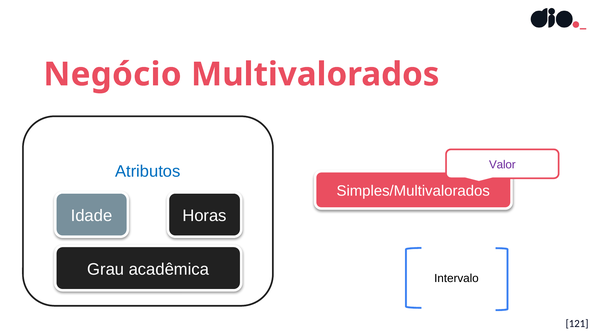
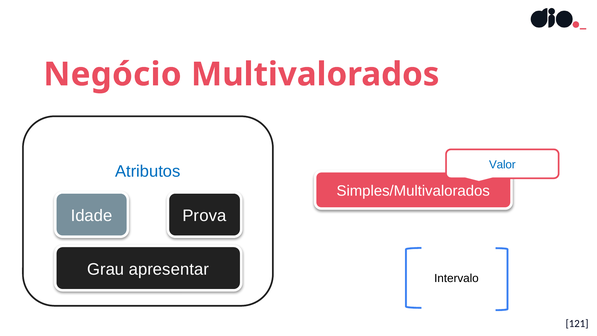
Valor colour: purple -> blue
Horas: Horas -> Prova
acadêmica: acadêmica -> apresentar
